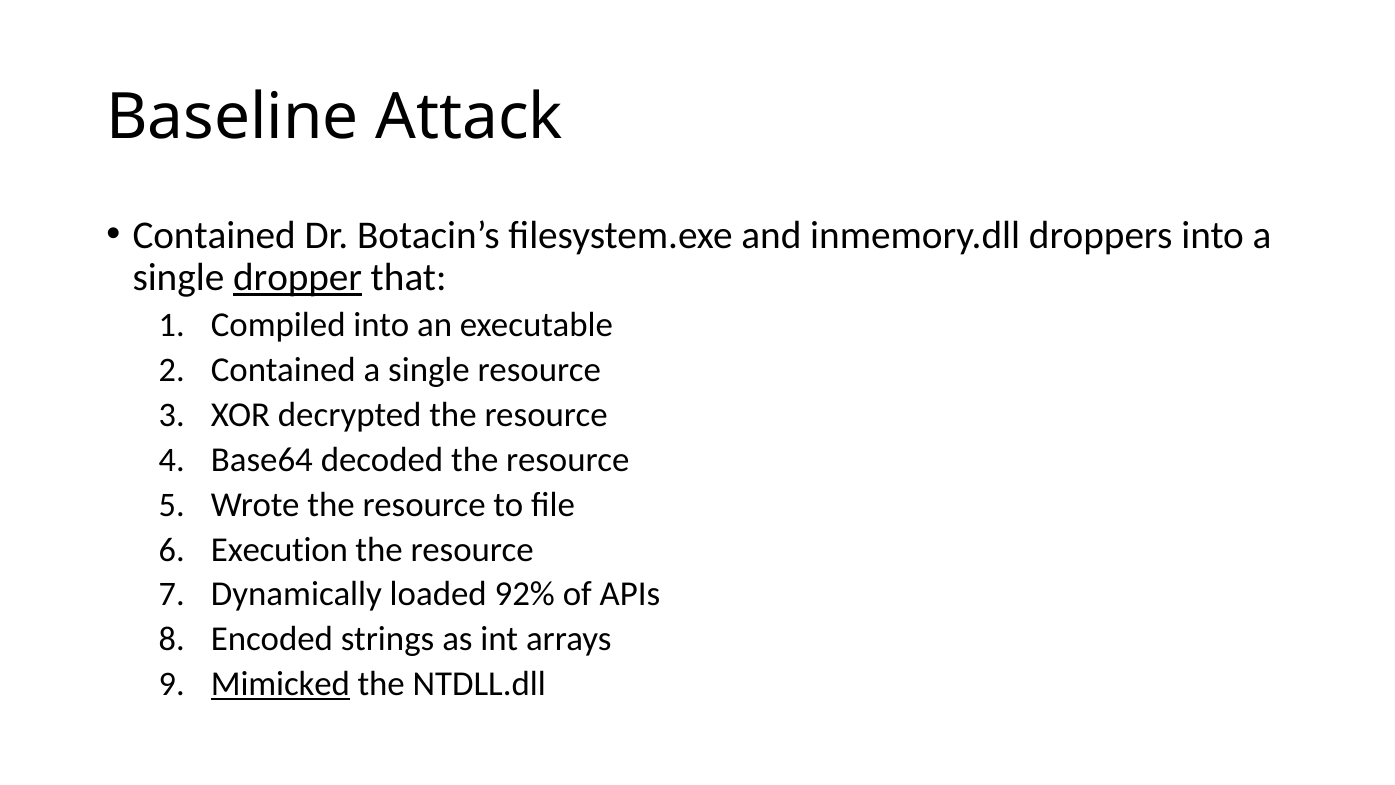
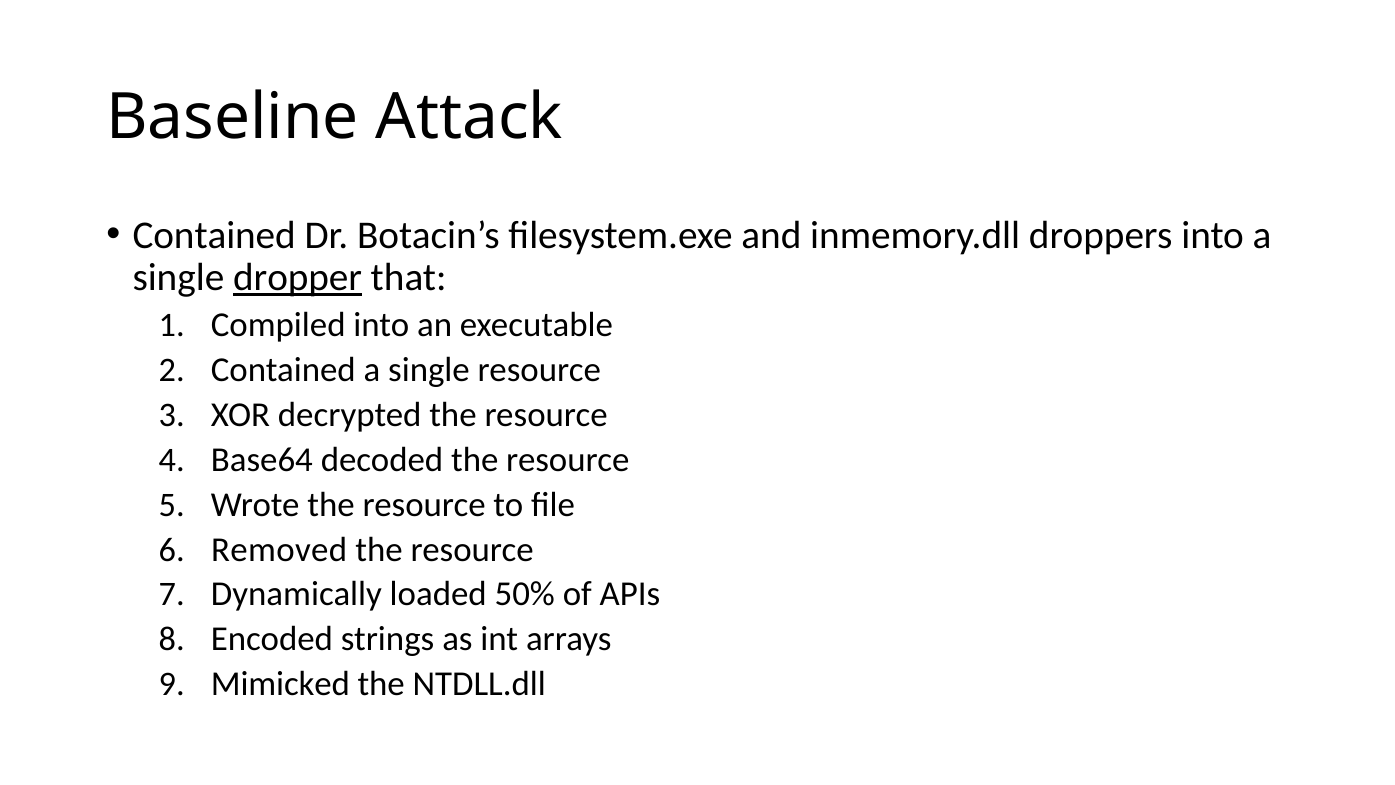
Execution: Execution -> Removed
92%: 92% -> 50%
Mimicked underline: present -> none
